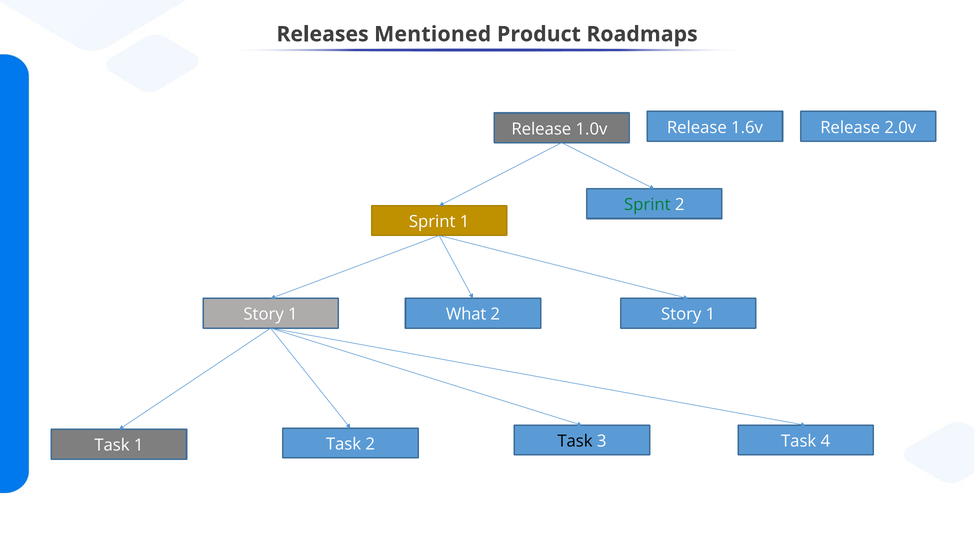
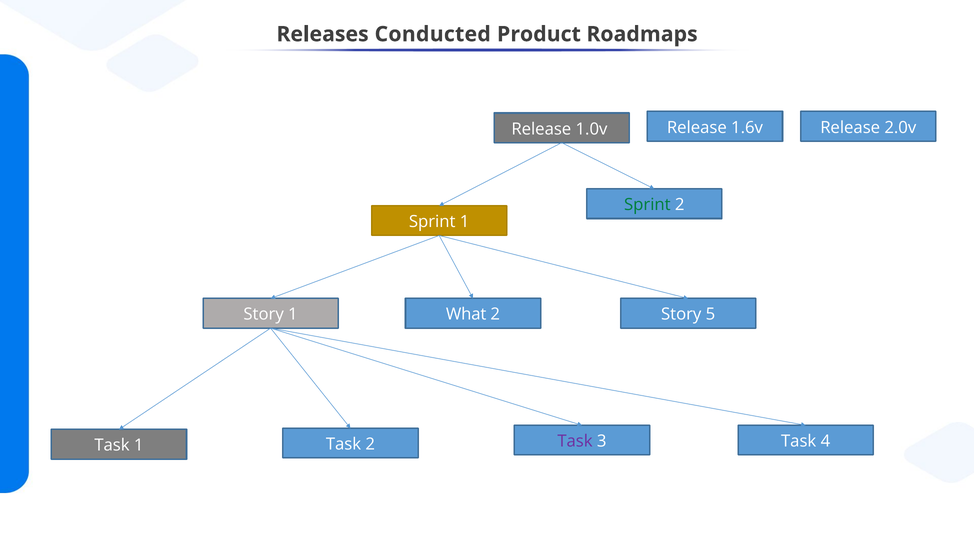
Mentioned: Mentioned -> Conducted
1 at (710, 314): 1 -> 5
Task at (575, 441) colour: black -> purple
